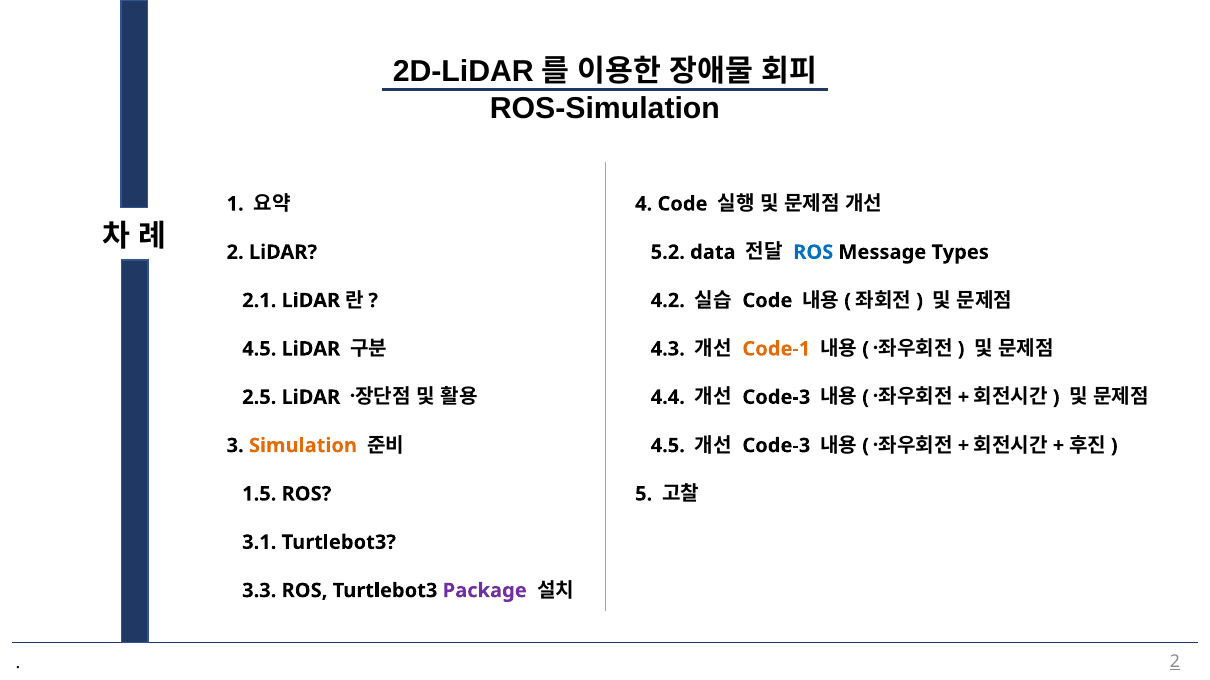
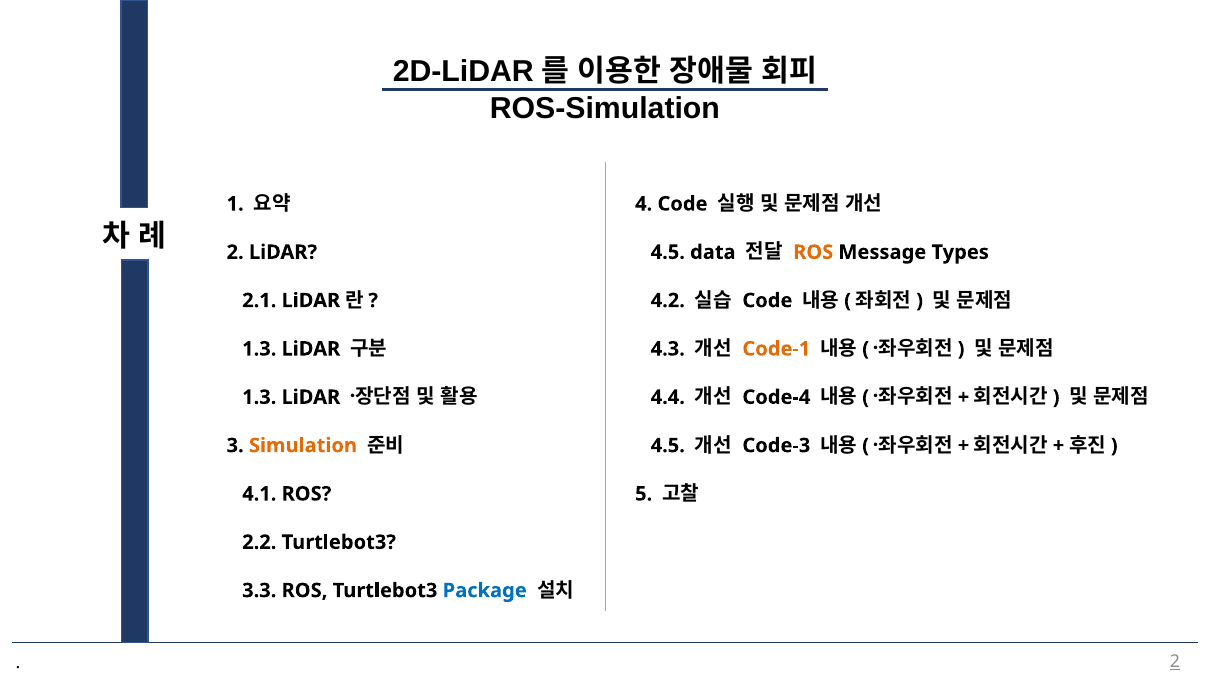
5.2 at (668, 252): 5.2 -> 4.5
ROS at (813, 252) colour: blue -> orange
4.5 at (259, 349): 4.5 -> 1.3
2.5 at (259, 398): 2.5 -> 1.3
Code-3 at (776, 398): Code-3 -> Code-4
1.5: 1.5 -> 4.1
3.1: 3.1 -> 2.2
Package colour: purple -> blue
